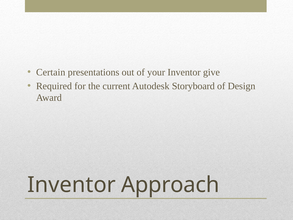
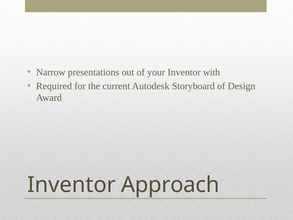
Certain: Certain -> Narrow
give: give -> with
